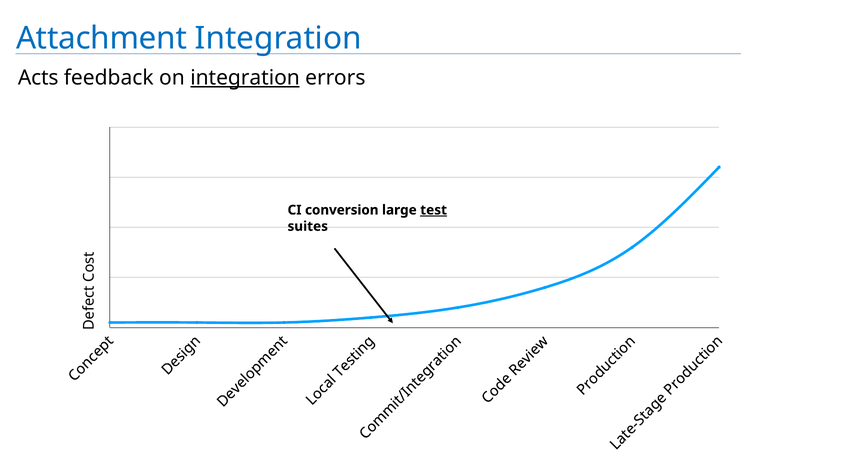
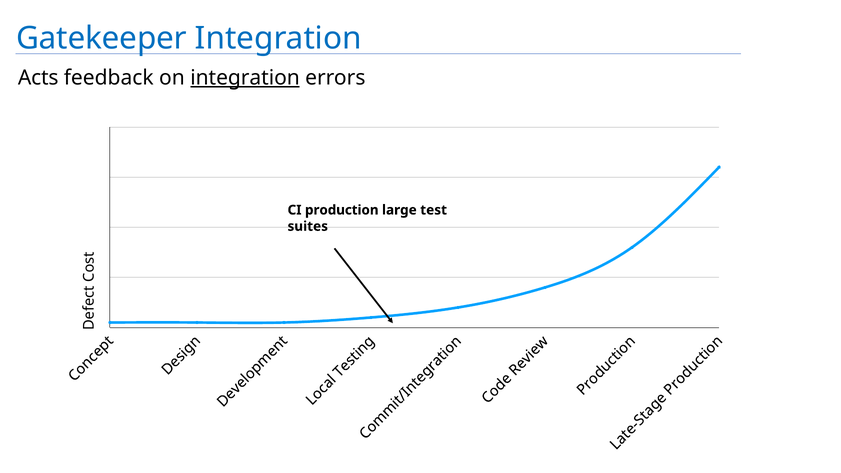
Attachment: Attachment -> Gatekeeper
conversion: conversion -> production
test underline: present -> none
